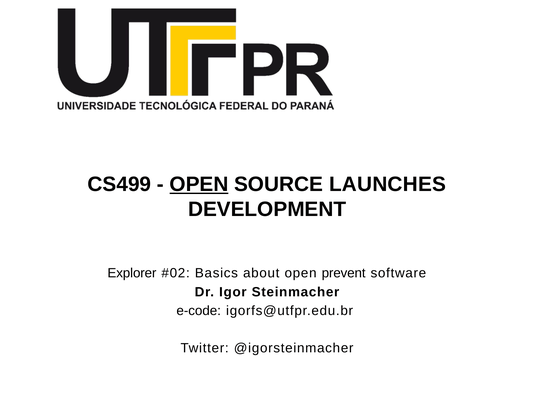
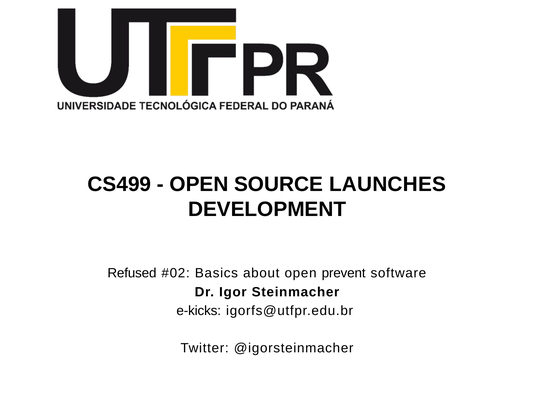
OPEN at (199, 184) underline: present -> none
Explorer: Explorer -> Refused
e-code: e-code -> e-kicks
